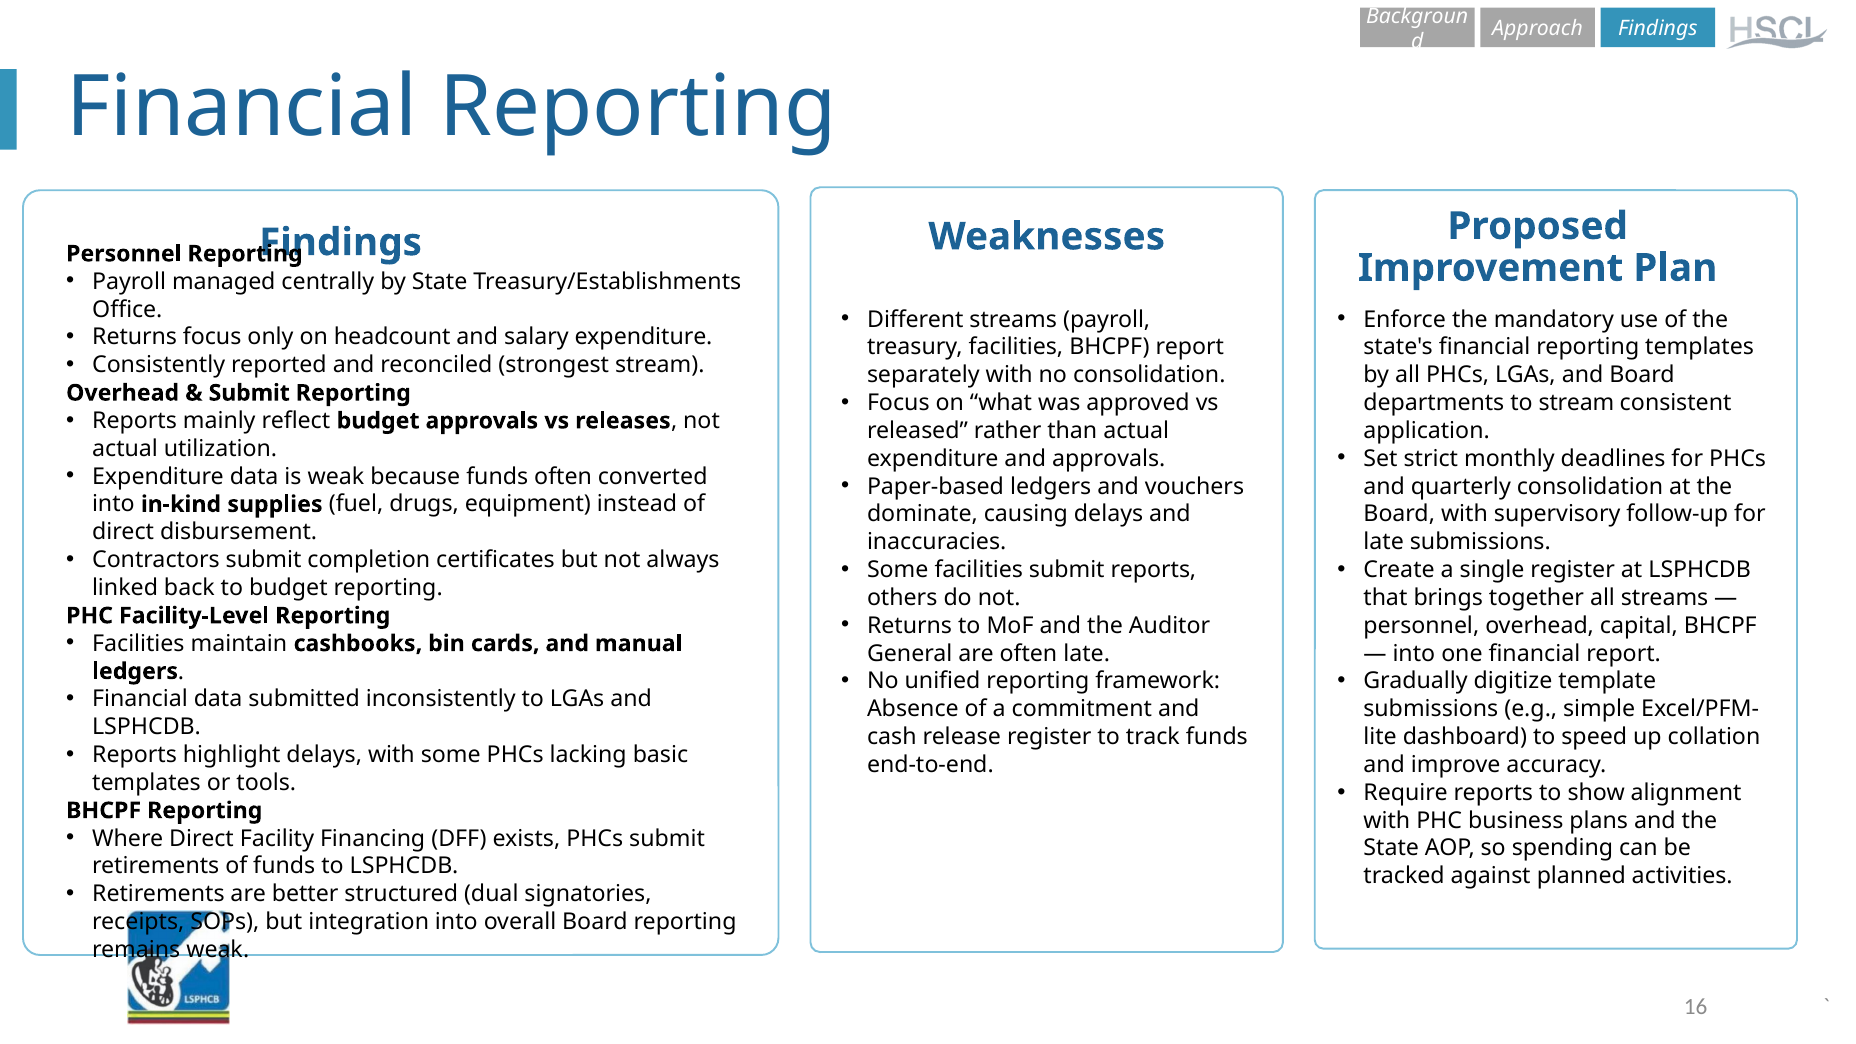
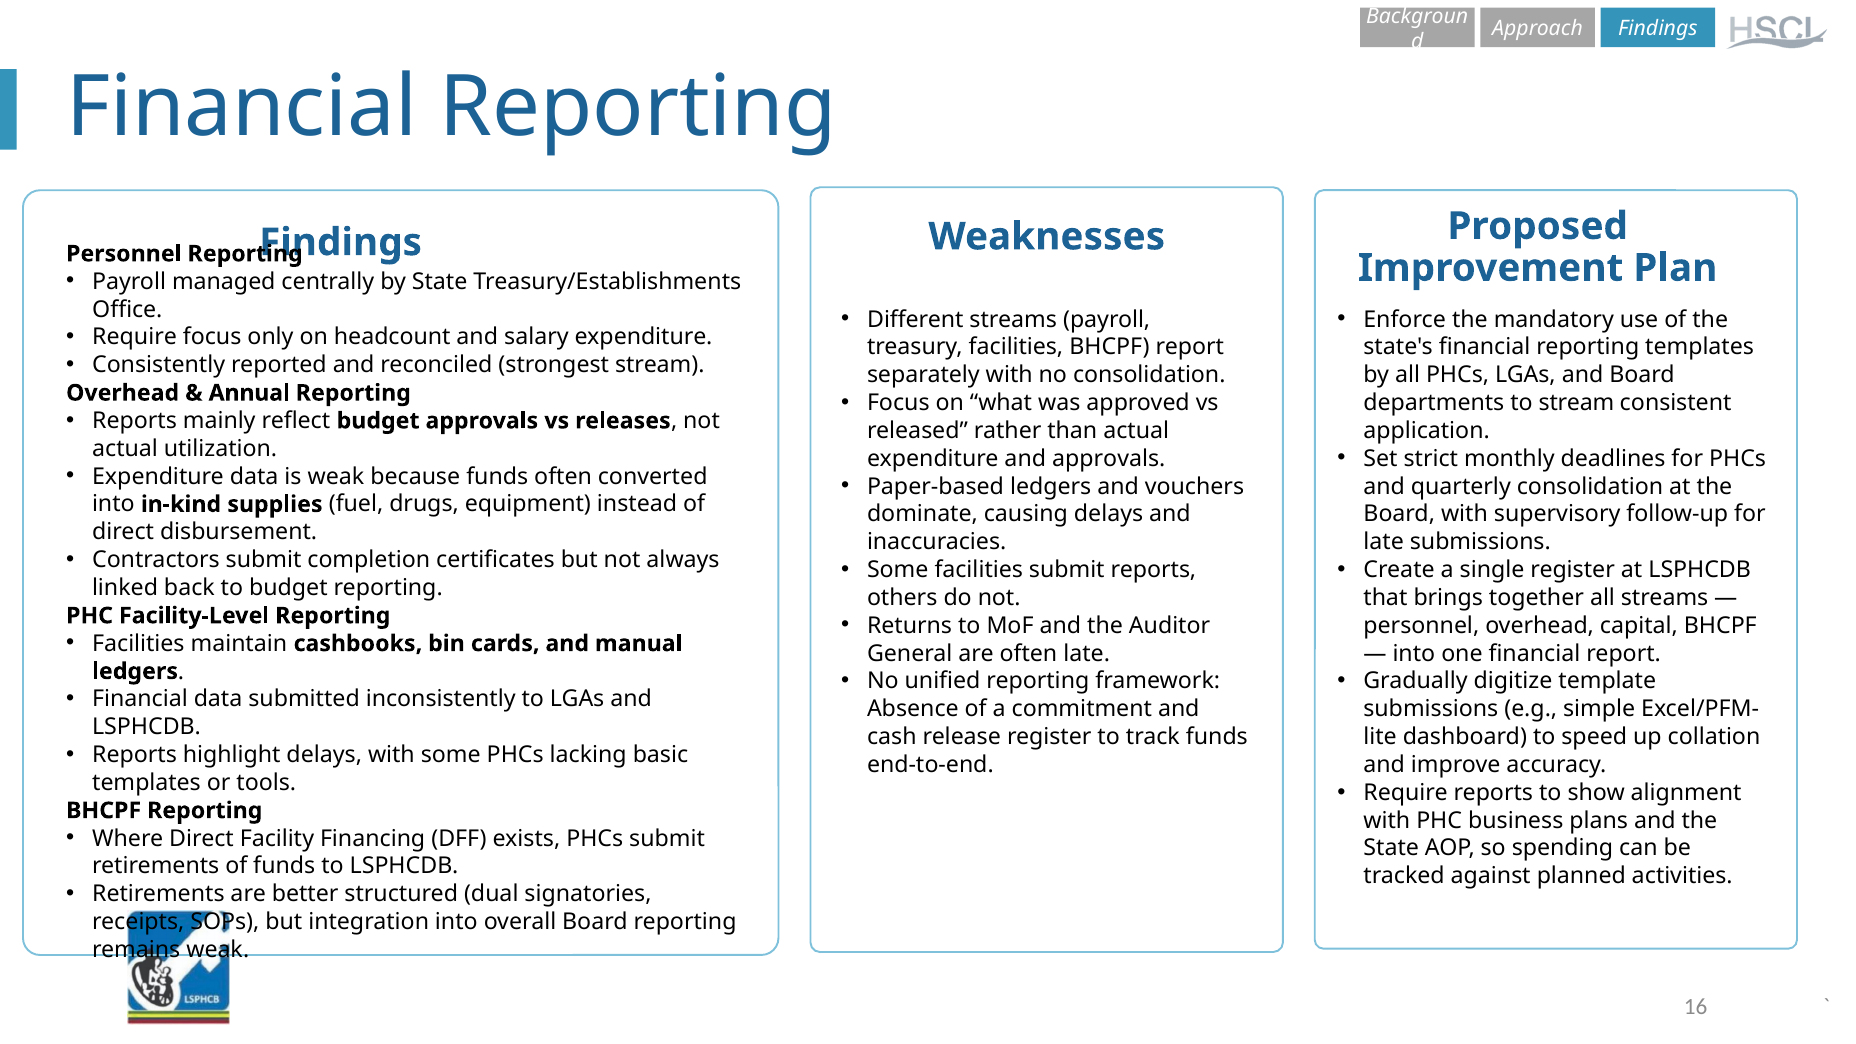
Returns at (135, 337): Returns -> Require
Submit at (249, 393): Submit -> Annual
